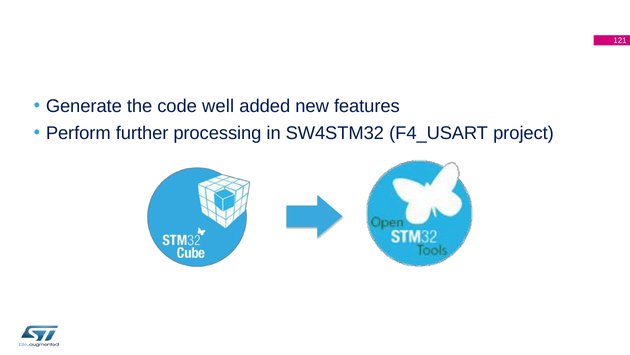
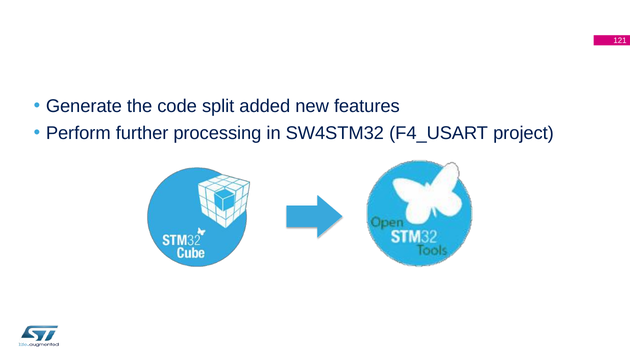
well: well -> split
